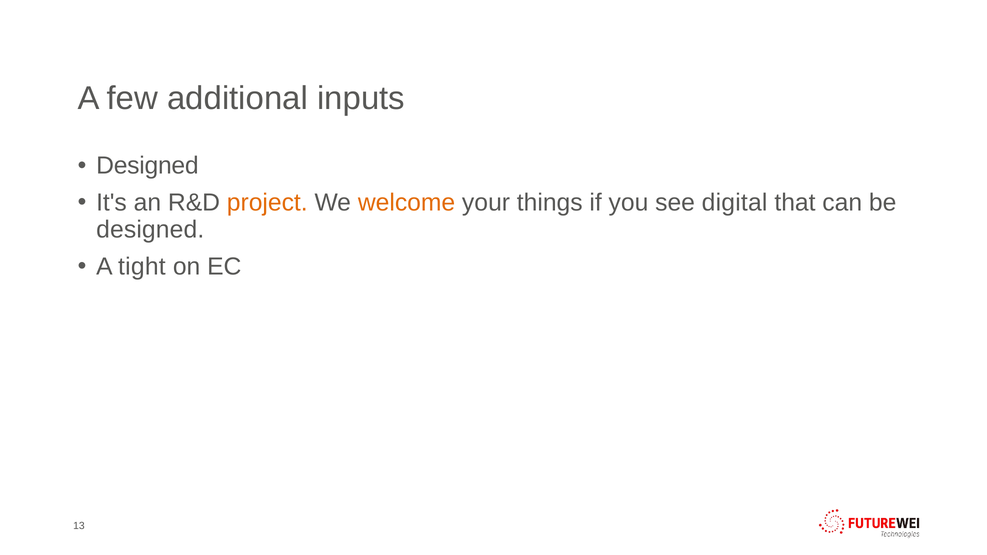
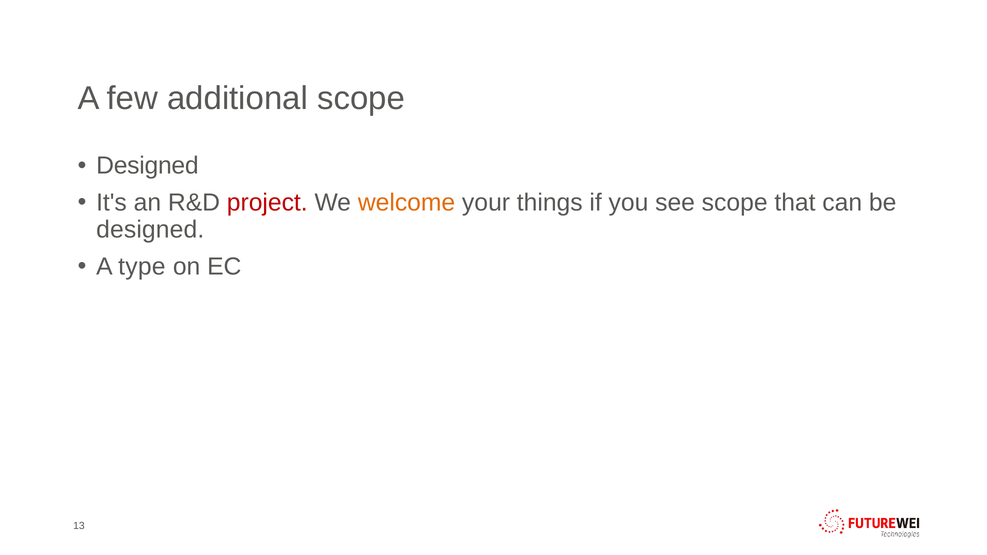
additional inputs: inputs -> scope
project colour: orange -> red
see digital: digital -> scope
tight: tight -> type
